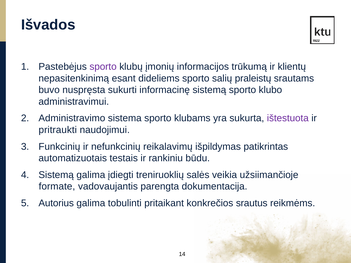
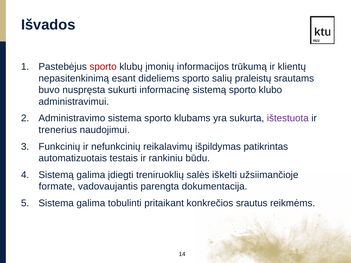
sporto at (103, 67) colour: purple -> red
pritraukti: pritraukti -> trenerius
veikia: veikia -> iškelti
Autorius at (56, 203): Autorius -> Sistema
